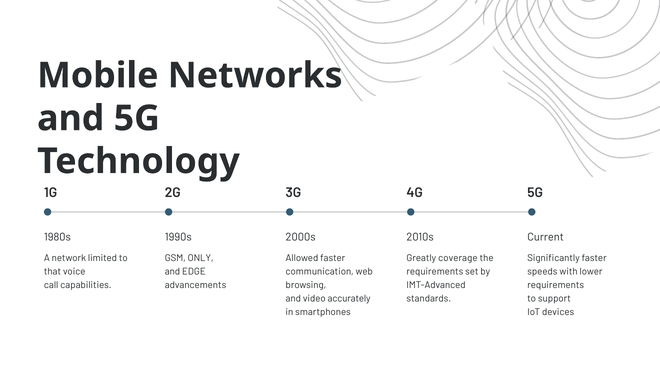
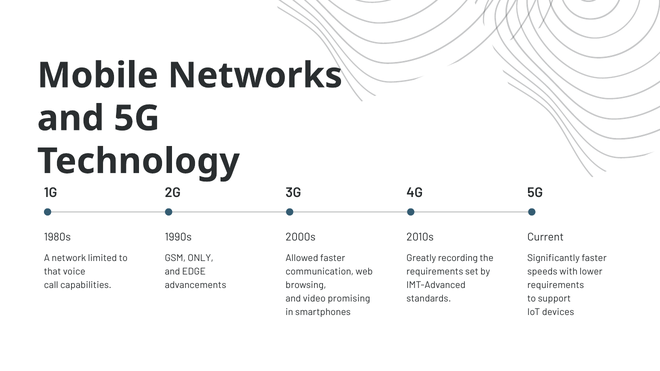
coverage: coverage -> recording
accurately: accurately -> promising
